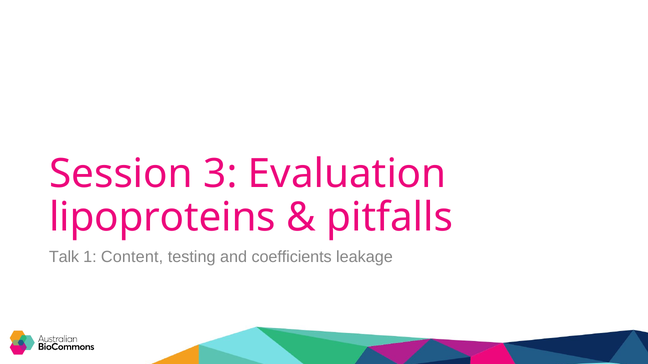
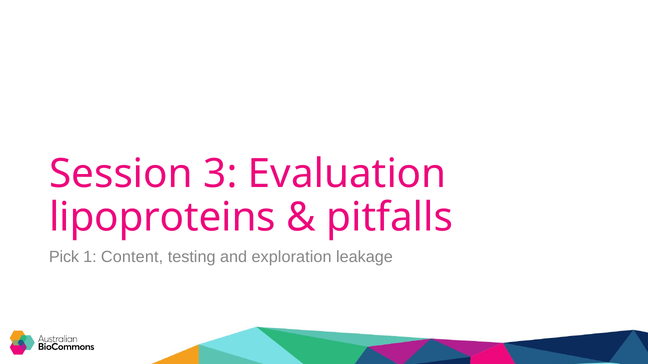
Talk: Talk -> Pick
coefficients: coefficients -> exploration
